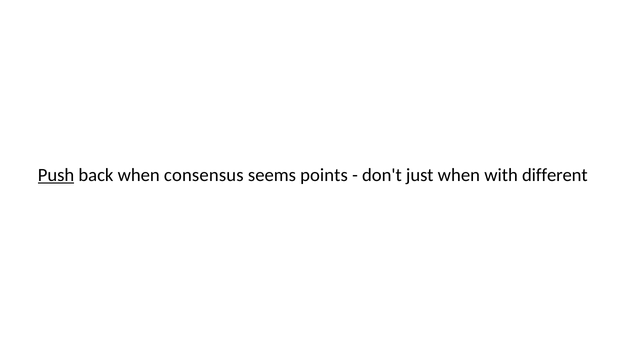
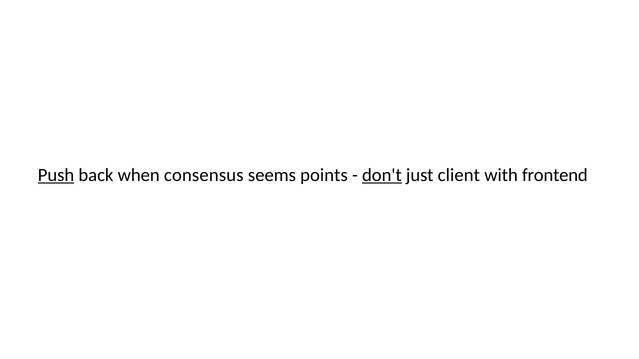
don't underline: none -> present
just when: when -> client
different: different -> frontend
